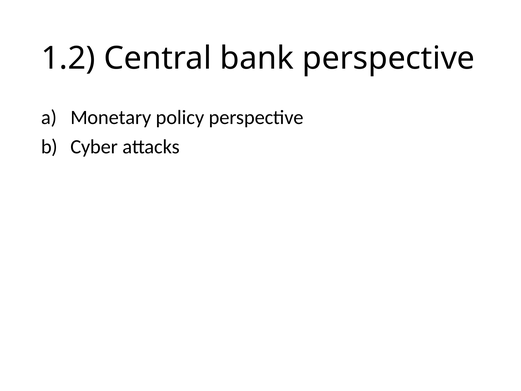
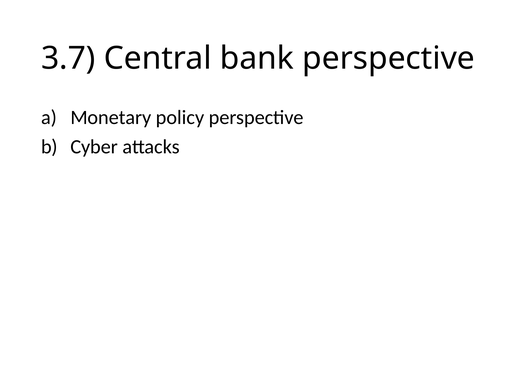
1.2: 1.2 -> 3.7
